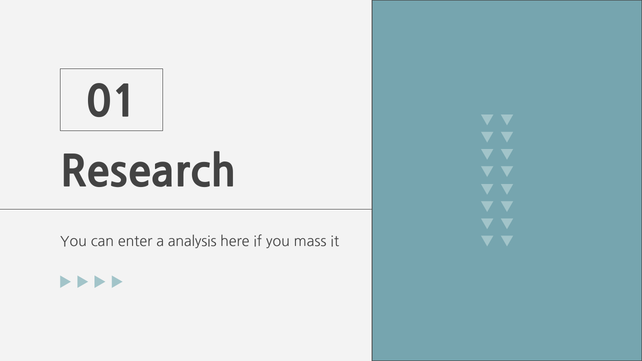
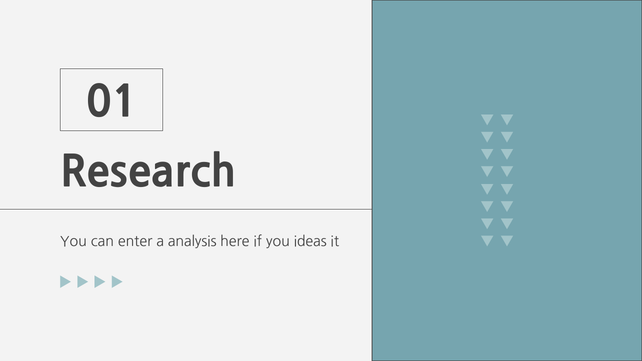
mass: mass -> ideas
